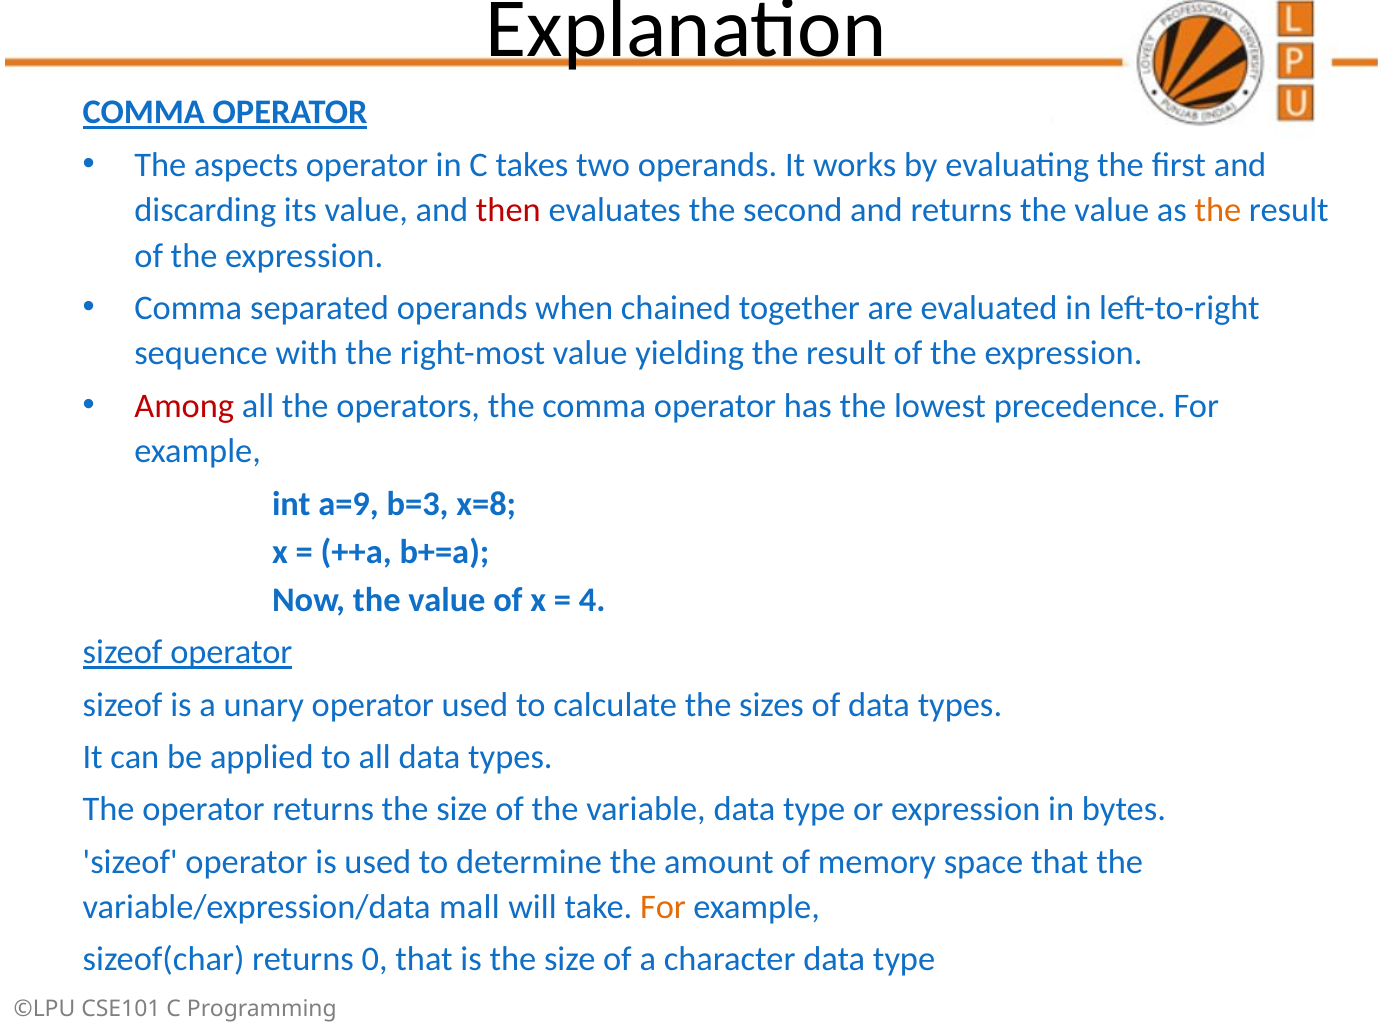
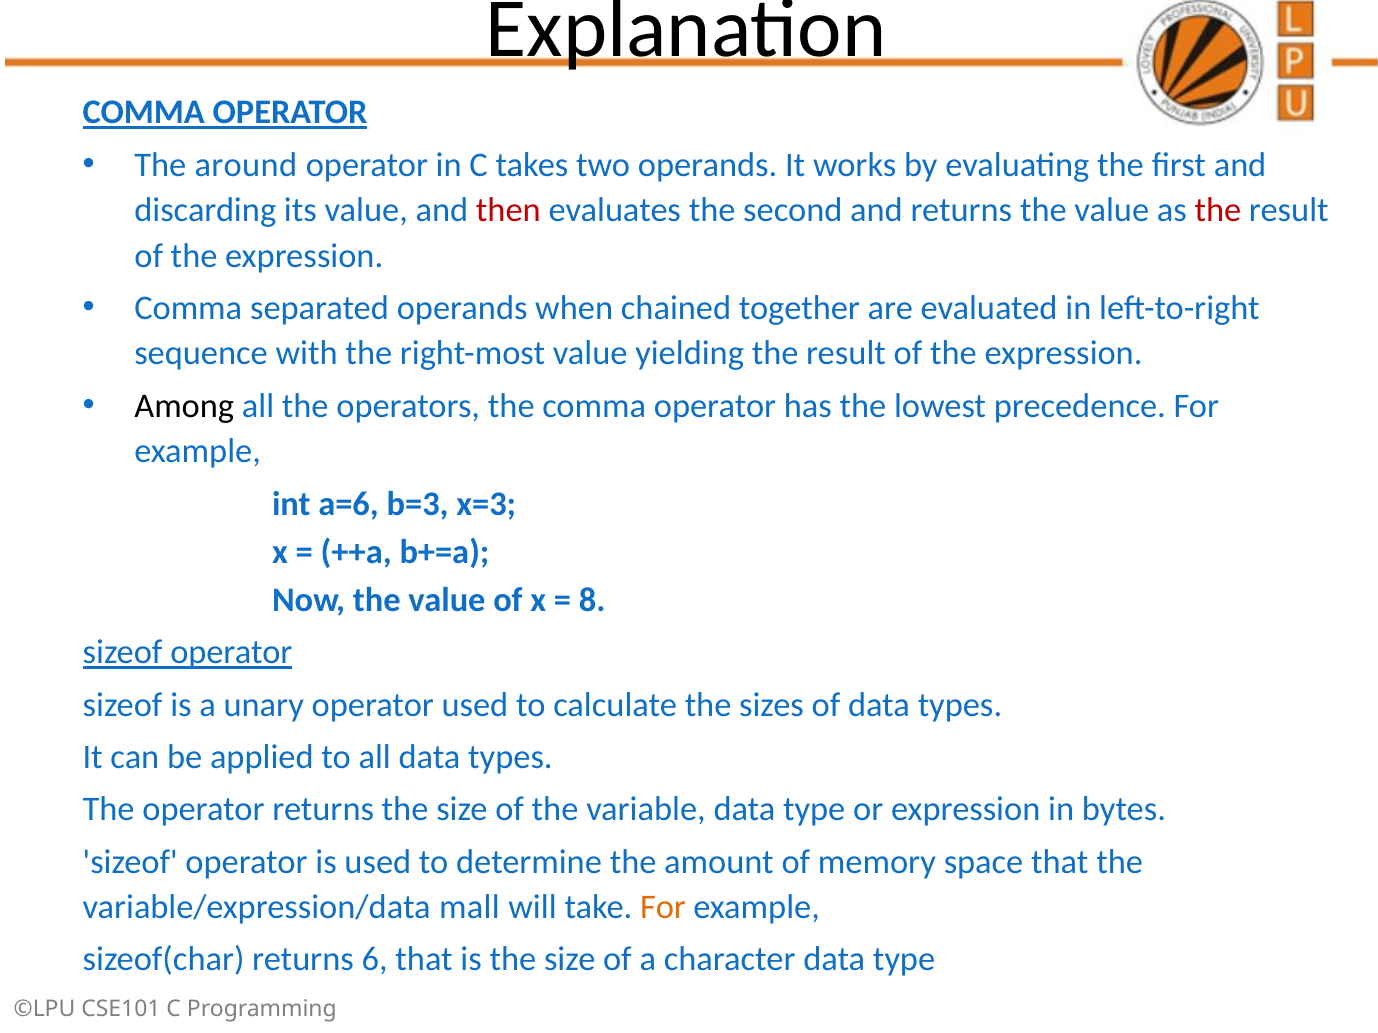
aspects: aspects -> around
the at (1218, 210) colour: orange -> red
Among colour: red -> black
a=9: a=9 -> a=6
x=8: x=8 -> x=3
4: 4 -> 8
0: 0 -> 6
